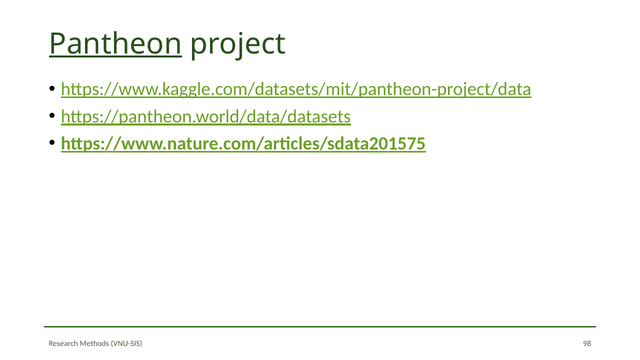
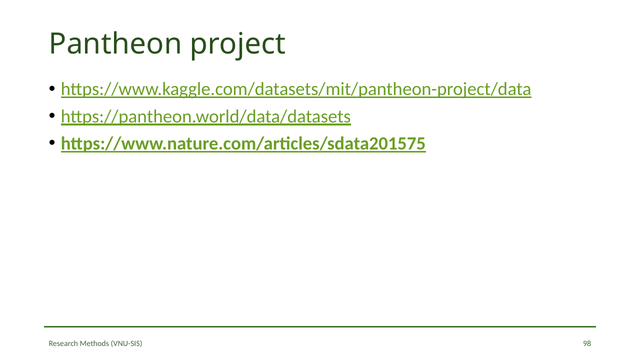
Pantheon underline: present -> none
